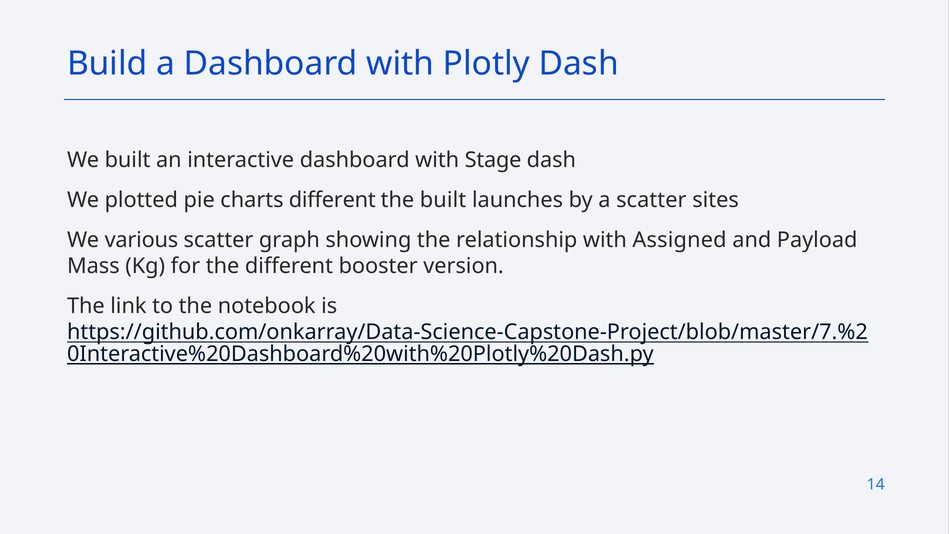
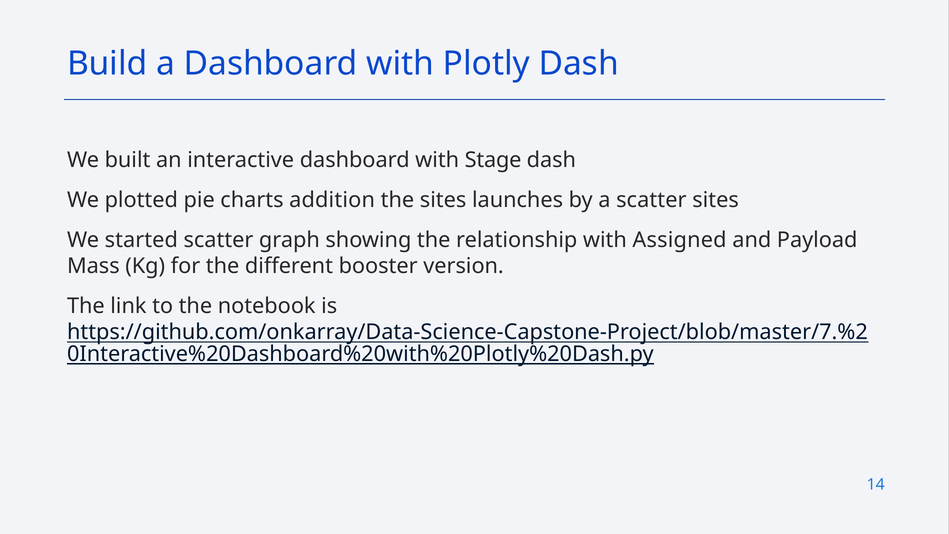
charts different: different -> addition
the built: built -> sites
various: various -> started
